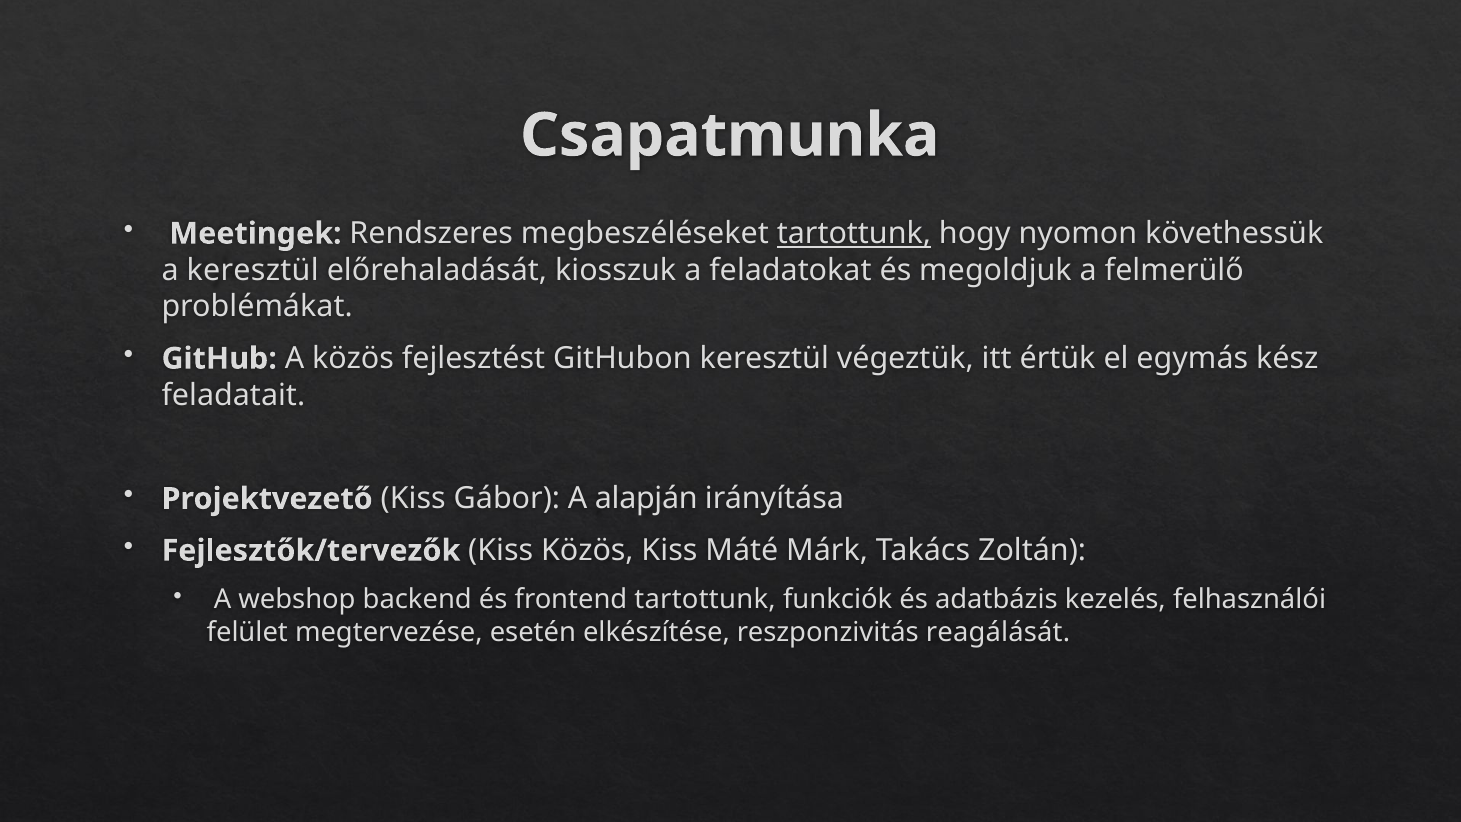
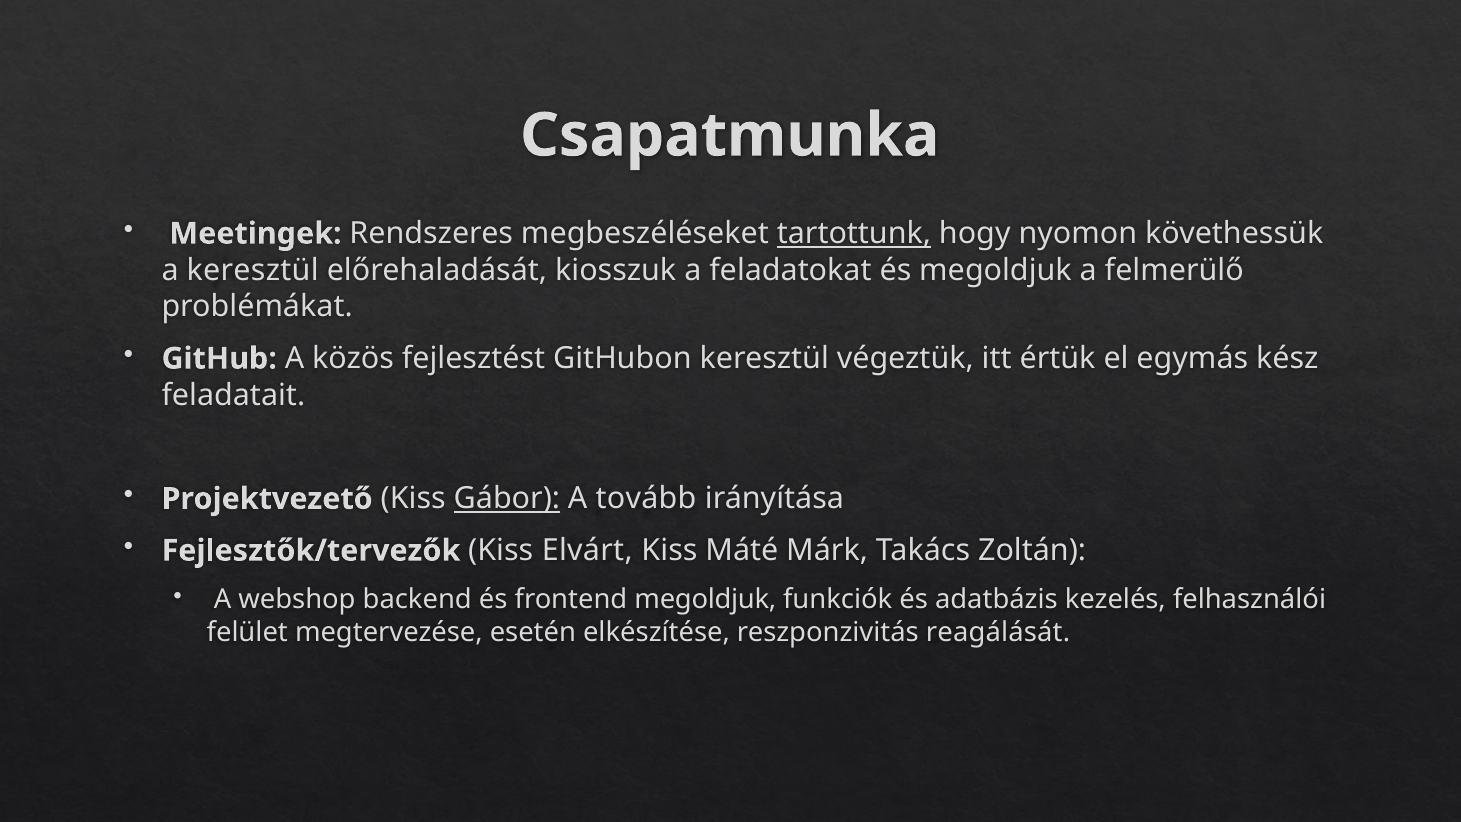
Gábor underline: none -> present
alapján: alapján -> tovább
Kiss Közös: Közös -> Elvárt
frontend tartottunk: tartottunk -> megoldjuk
